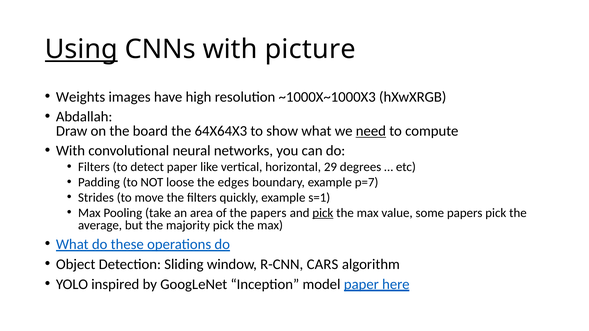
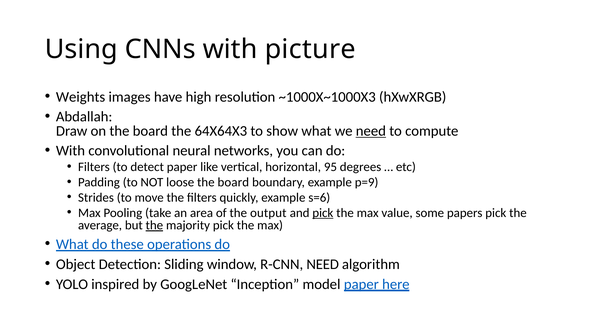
Using underline: present -> none
29: 29 -> 95
loose the edges: edges -> board
p=7: p=7 -> p=9
s=1: s=1 -> s=6
the papers: papers -> output
the at (154, 226) underline: none -> present
R-CNN CARS: CARS -> NEED
